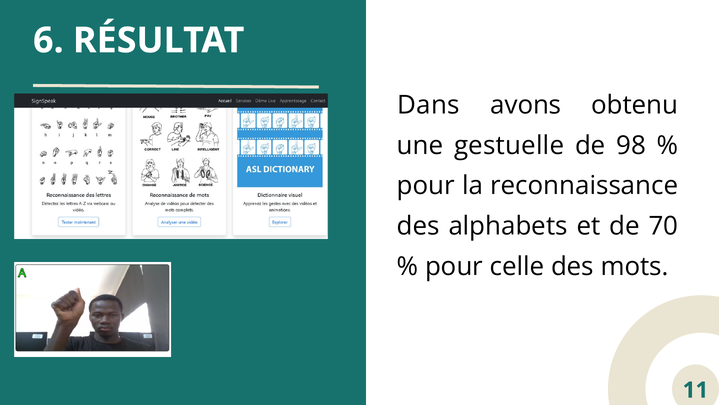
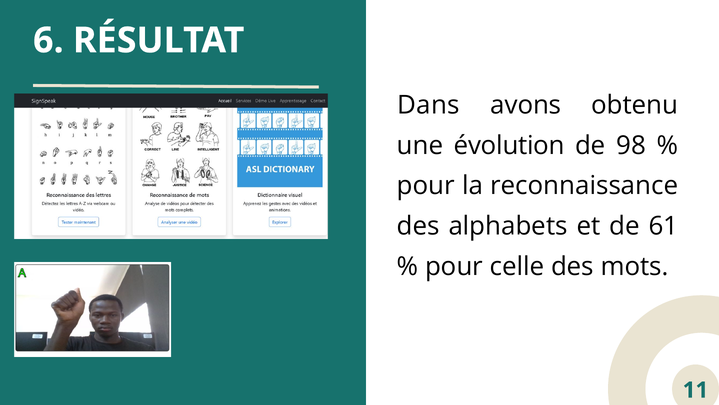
gestuelle: gestuelle -> évolution
70: 70 -> 61
